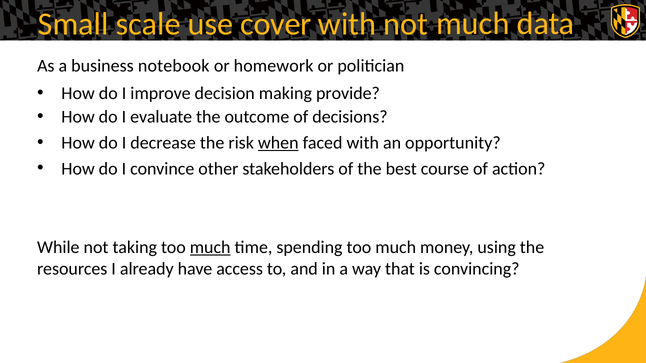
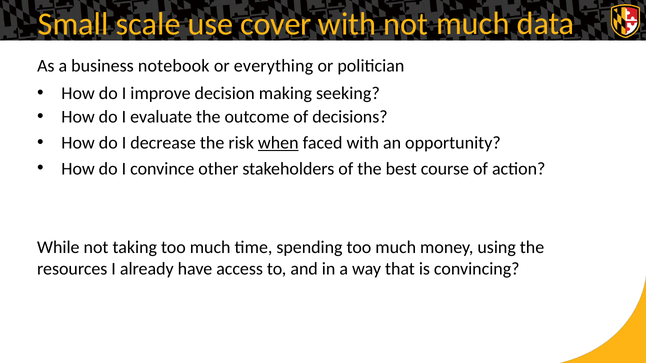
homework: homework -> everything
provide: provide -> seeking
much at (210, 247) underline: present -> none
